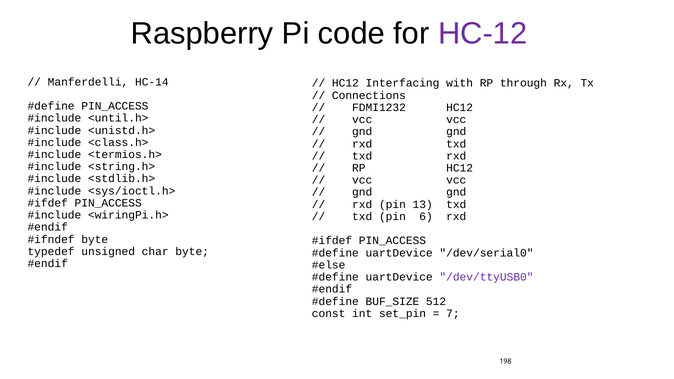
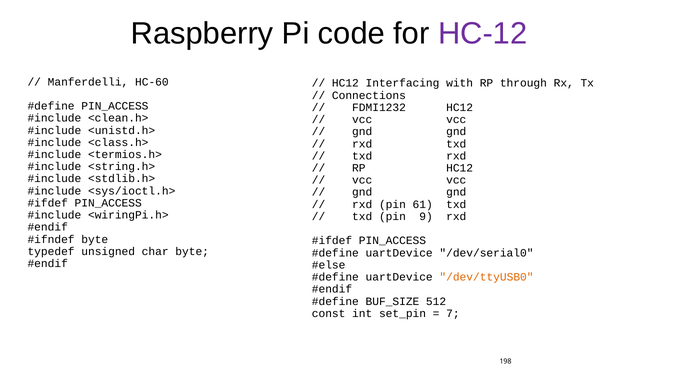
HC-14: HC-14 -> HC-60
<until.h>: <until.h> -> <clean.h>
13: 13 -> 61
6: 6 -> 9
/dev/ttyUSB0 colour: purple -> orange
